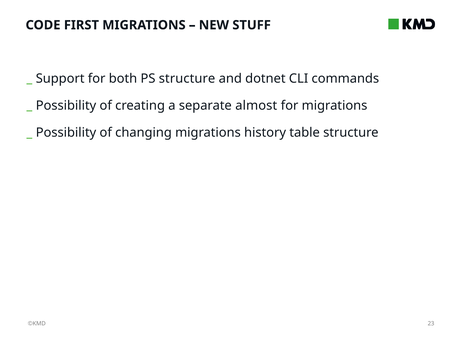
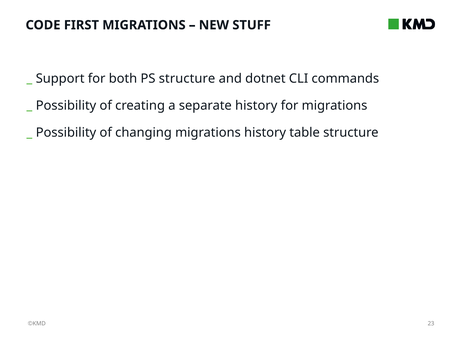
separate almost: almost -> history
